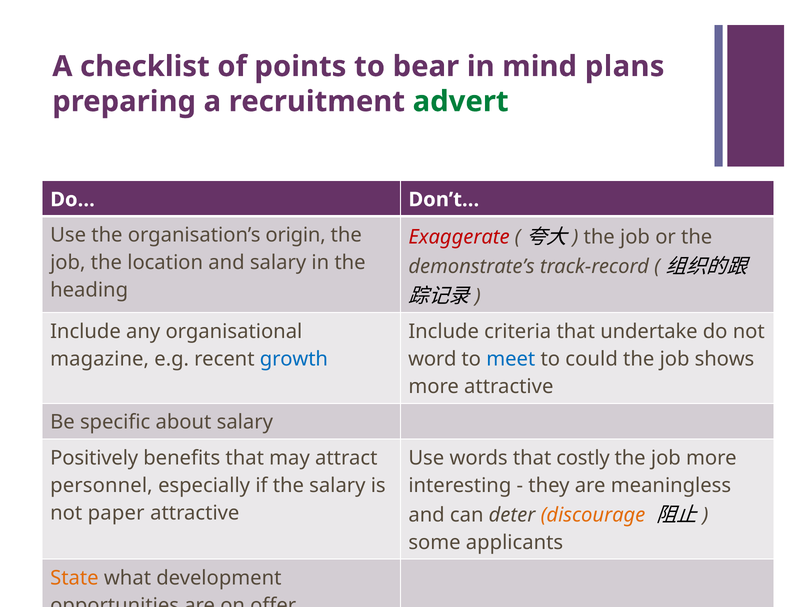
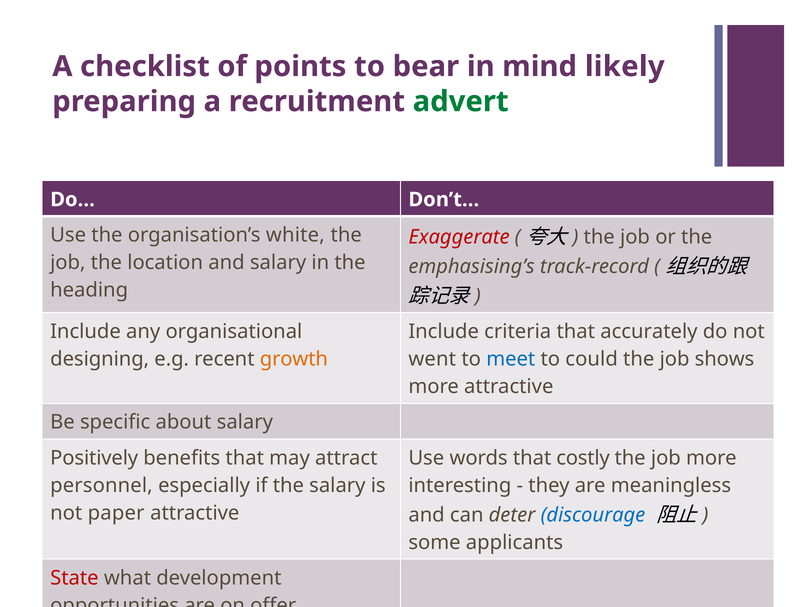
plans: plans -> likely
origin: origin -> white
demonstrate’s: demonstrate’s -> emphasising’s
undertake: undertake -> accurately
magazine: magazine -> designing
growth colour: blue -> orange
word: word -> went
discourage colour: orange -> blue
State colour: orange -> red
